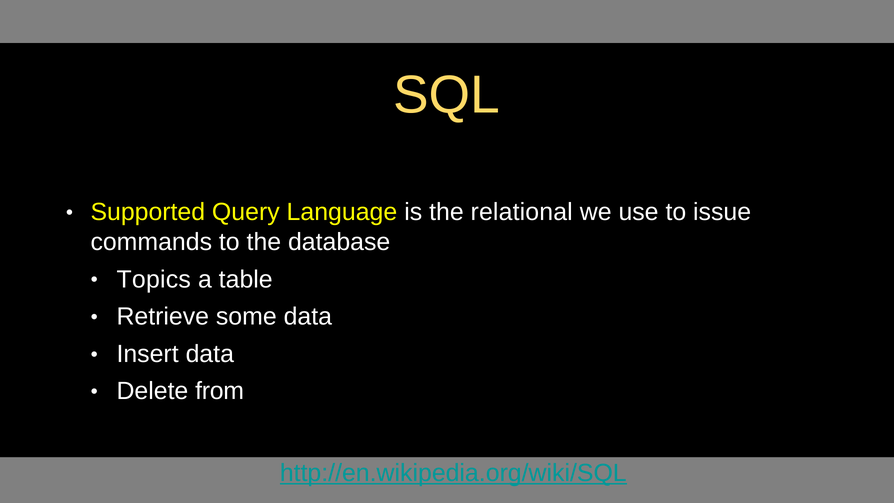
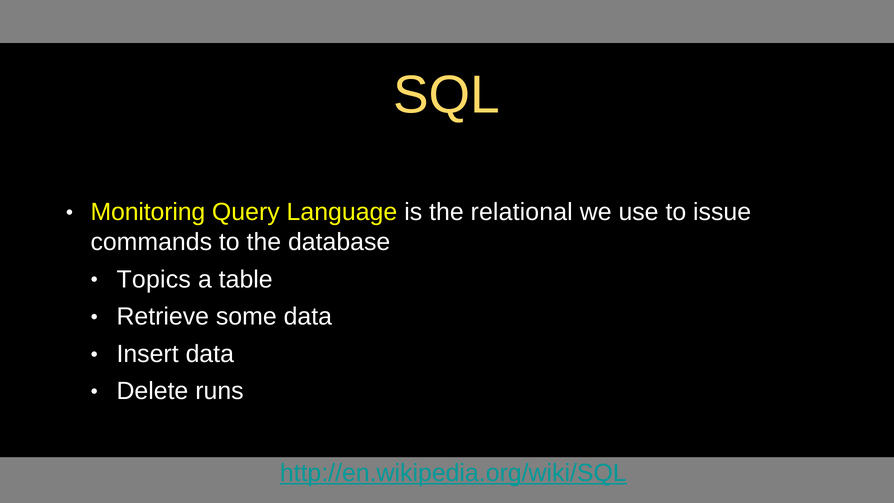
Supported: Supported -> Monitoring
from: from -> runs
